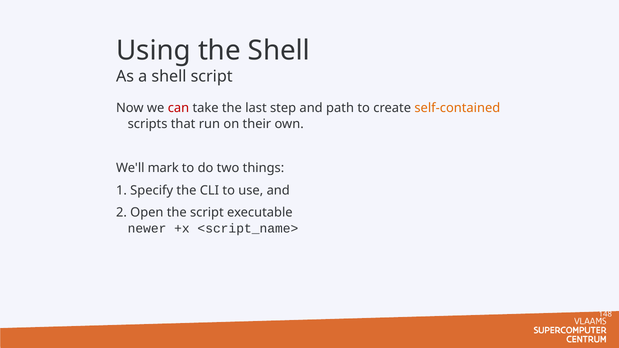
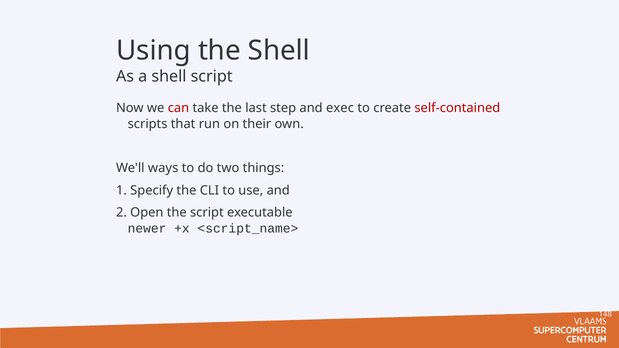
path: path -> exec
self-contained colour: orange -> red
mark: mark -> ways
